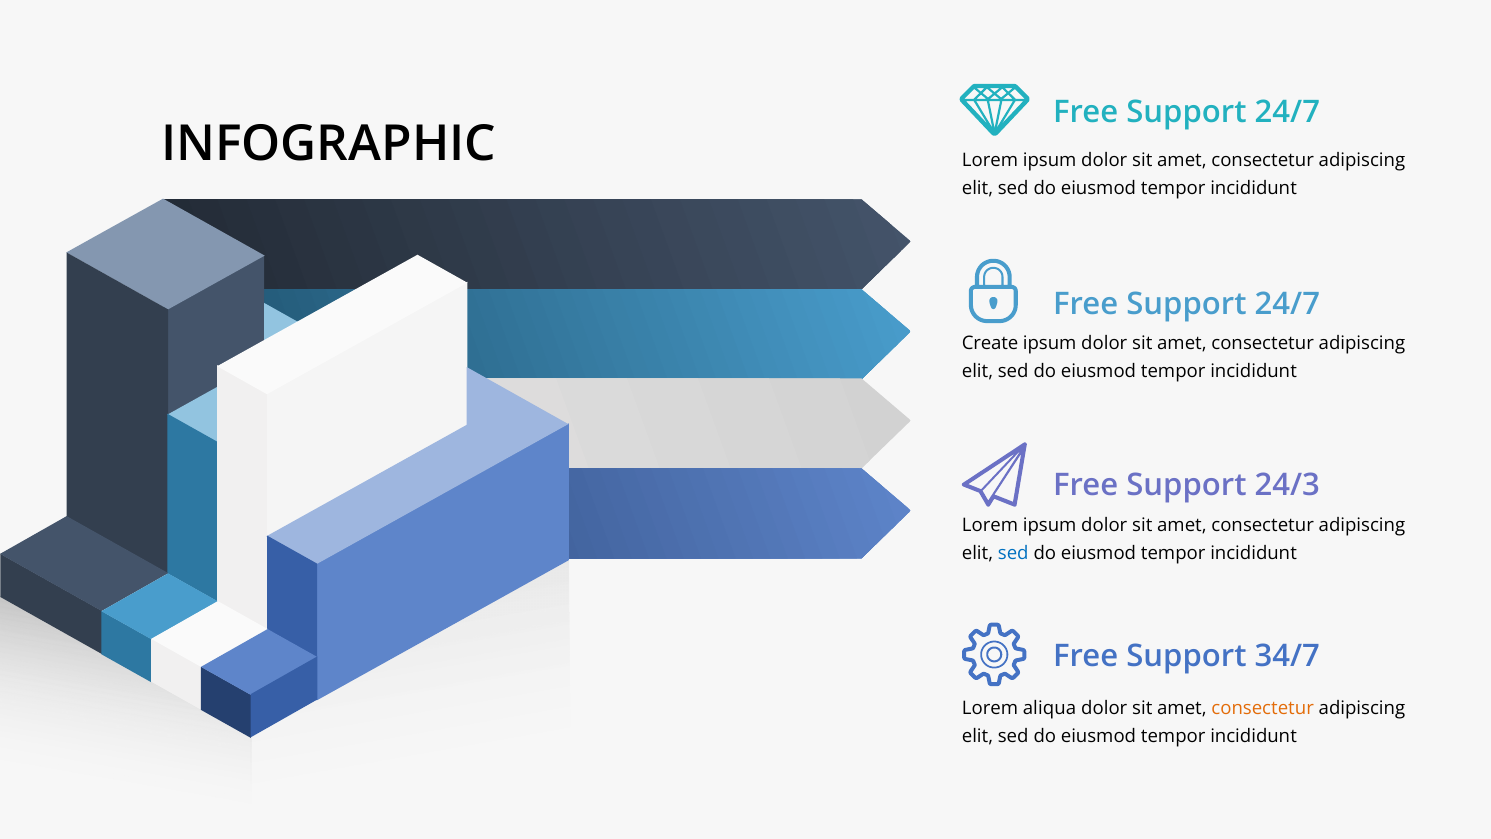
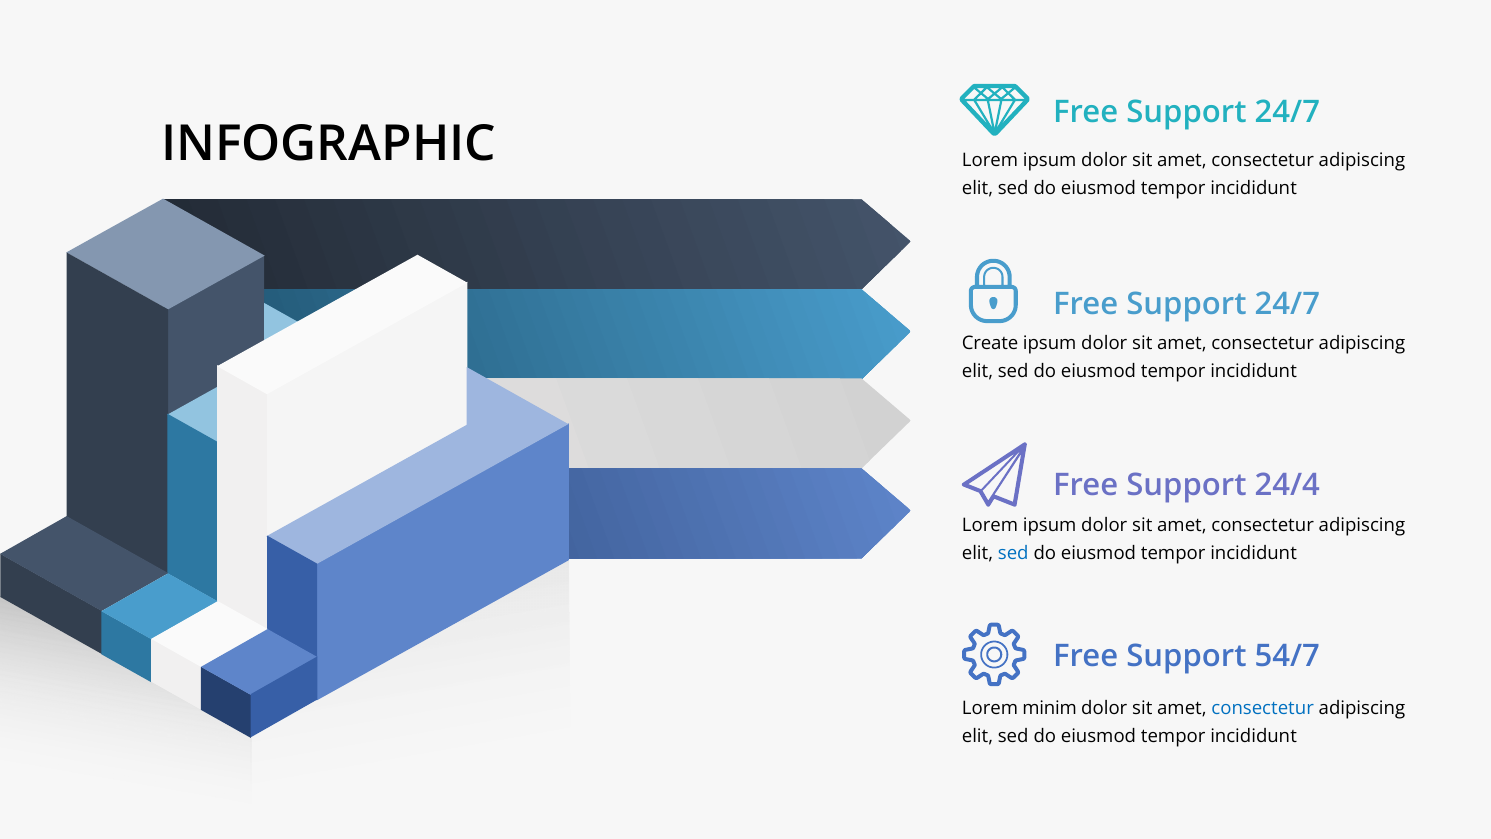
24/3: 24/3 -> 24/4
34/7: 34/7 -> 54/7
aliqua: aliqua -> minim
consectetur at (1263, 708) colour: orange -> blue
